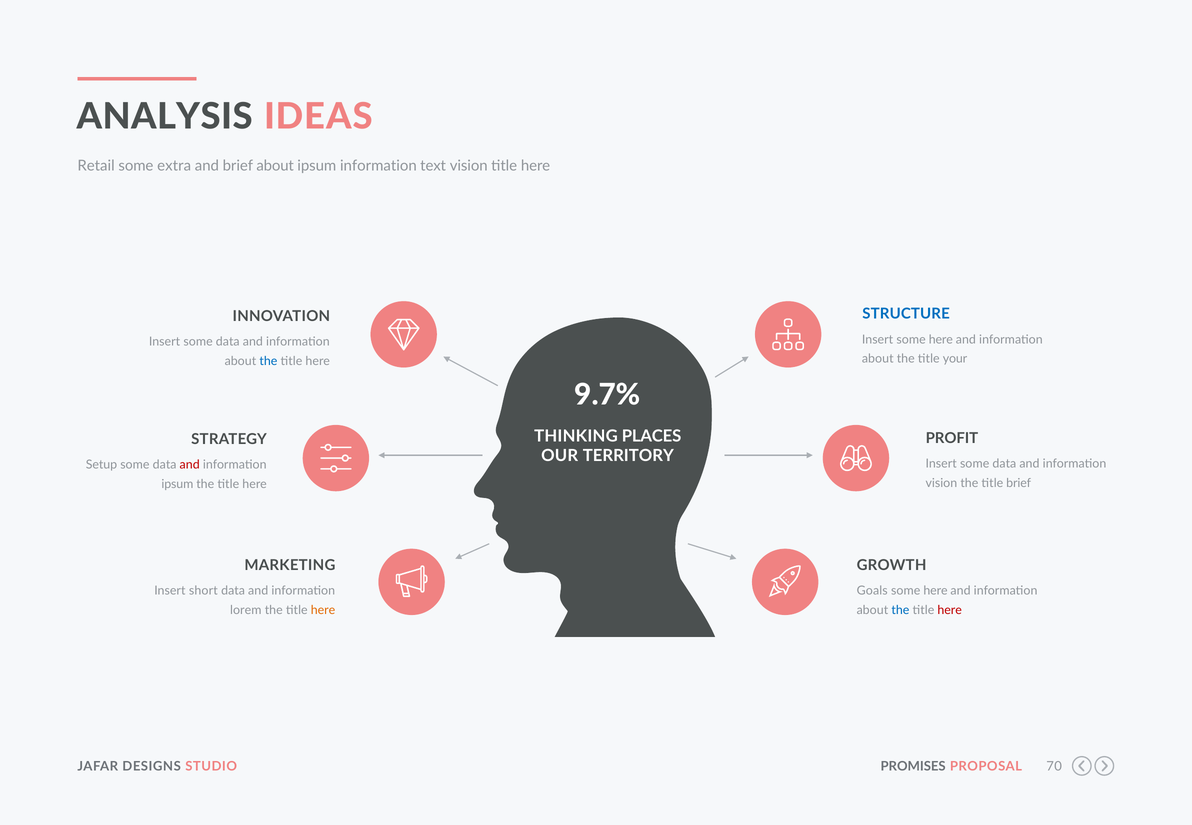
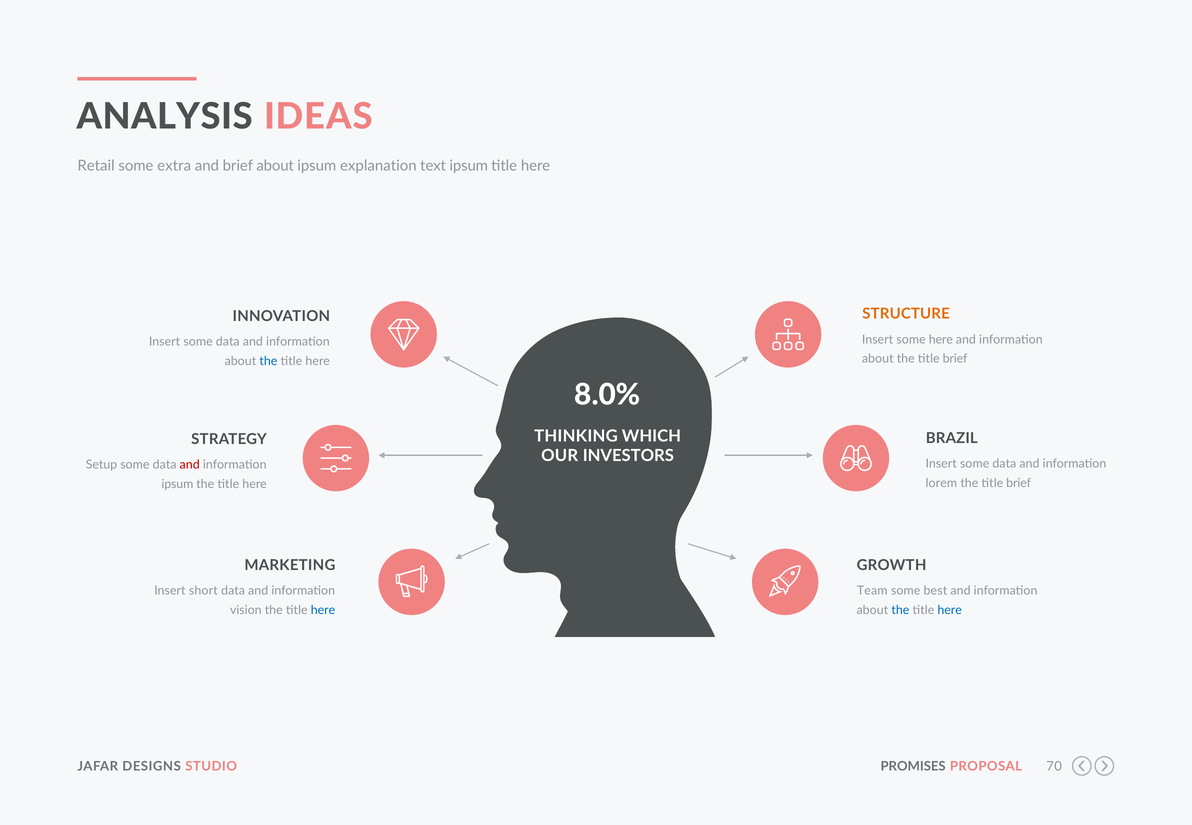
ipsum information: information -> explanation
text vision: vision -> ipsum
STRUCTURE colour: blue -> orange
about the title your: your -> brief
9.7%: 9.7% -> 8.0%
PLACES: PLACES -> WHICH
PROFIT: PROFIT -> BRAZIL
TERRITORY: TERRITORY -> INVESTORS
vision at (941, 483): vision -> lorem
Goals: Goals -> Team
here at (935, 591): here -> best
lorem: lorem -> vision
here at (323, 610) colour: orange -> blue
here at (950, 610) colour: red -> blue
